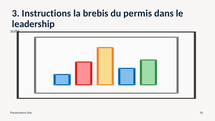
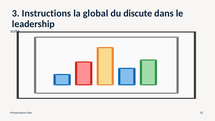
brebis: brebis -> global
permis: permis -> discute
